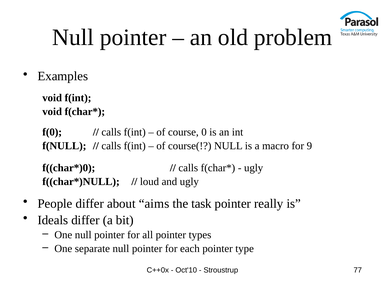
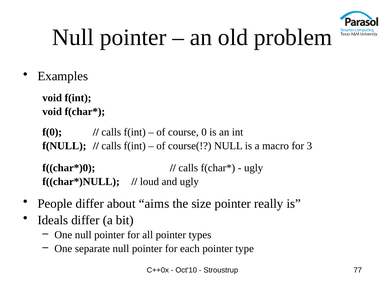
9: 9 -> 3
task: task -> size
